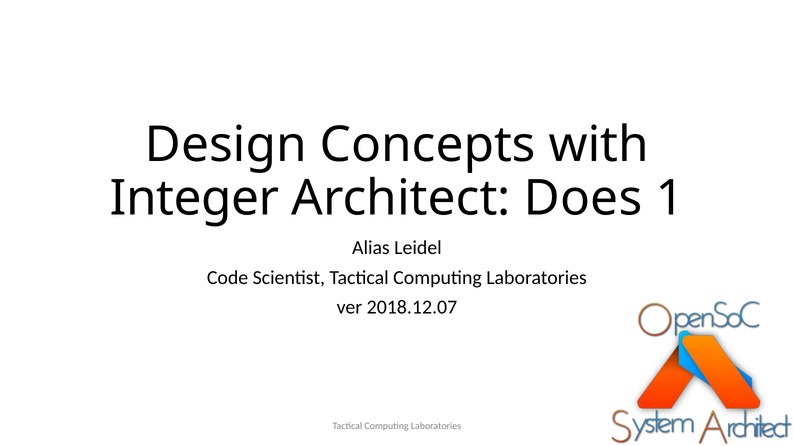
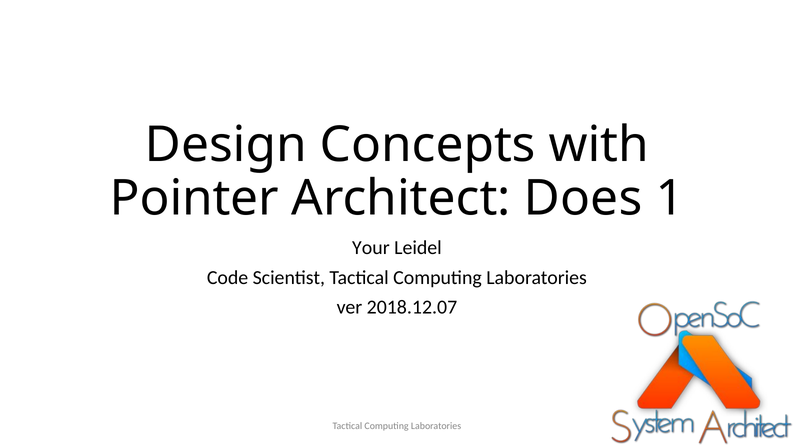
Integer: Integer -> Pointer
Alias: Alias -> Your
